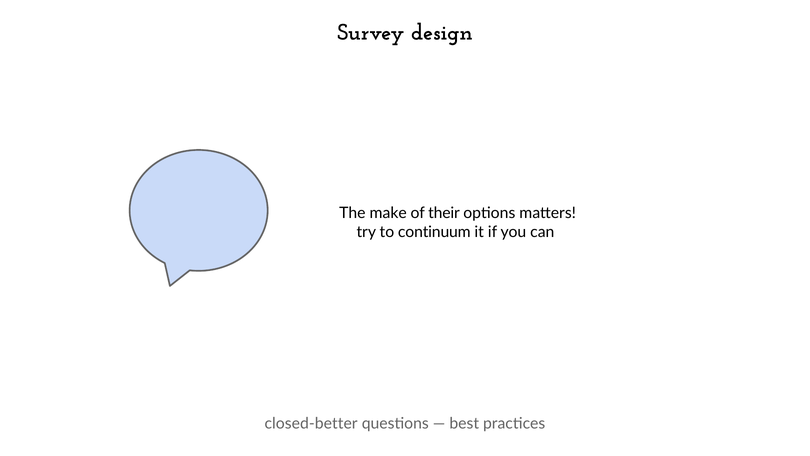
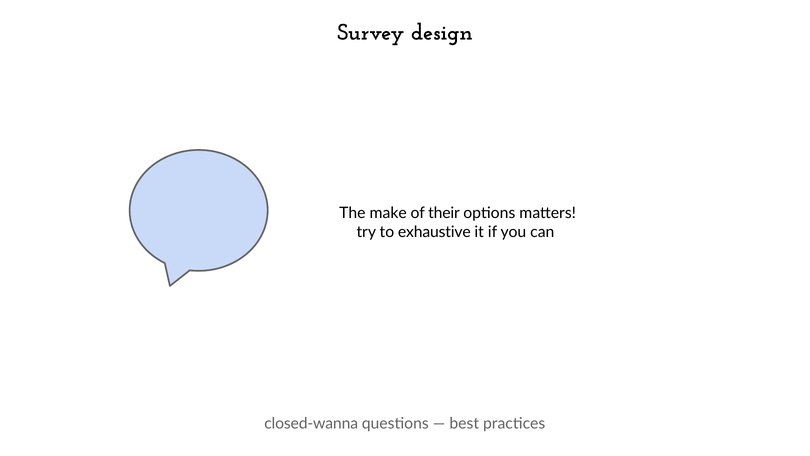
continuum: continuum -> exhaustive
closed-better: closed-better -> closed-wanna
